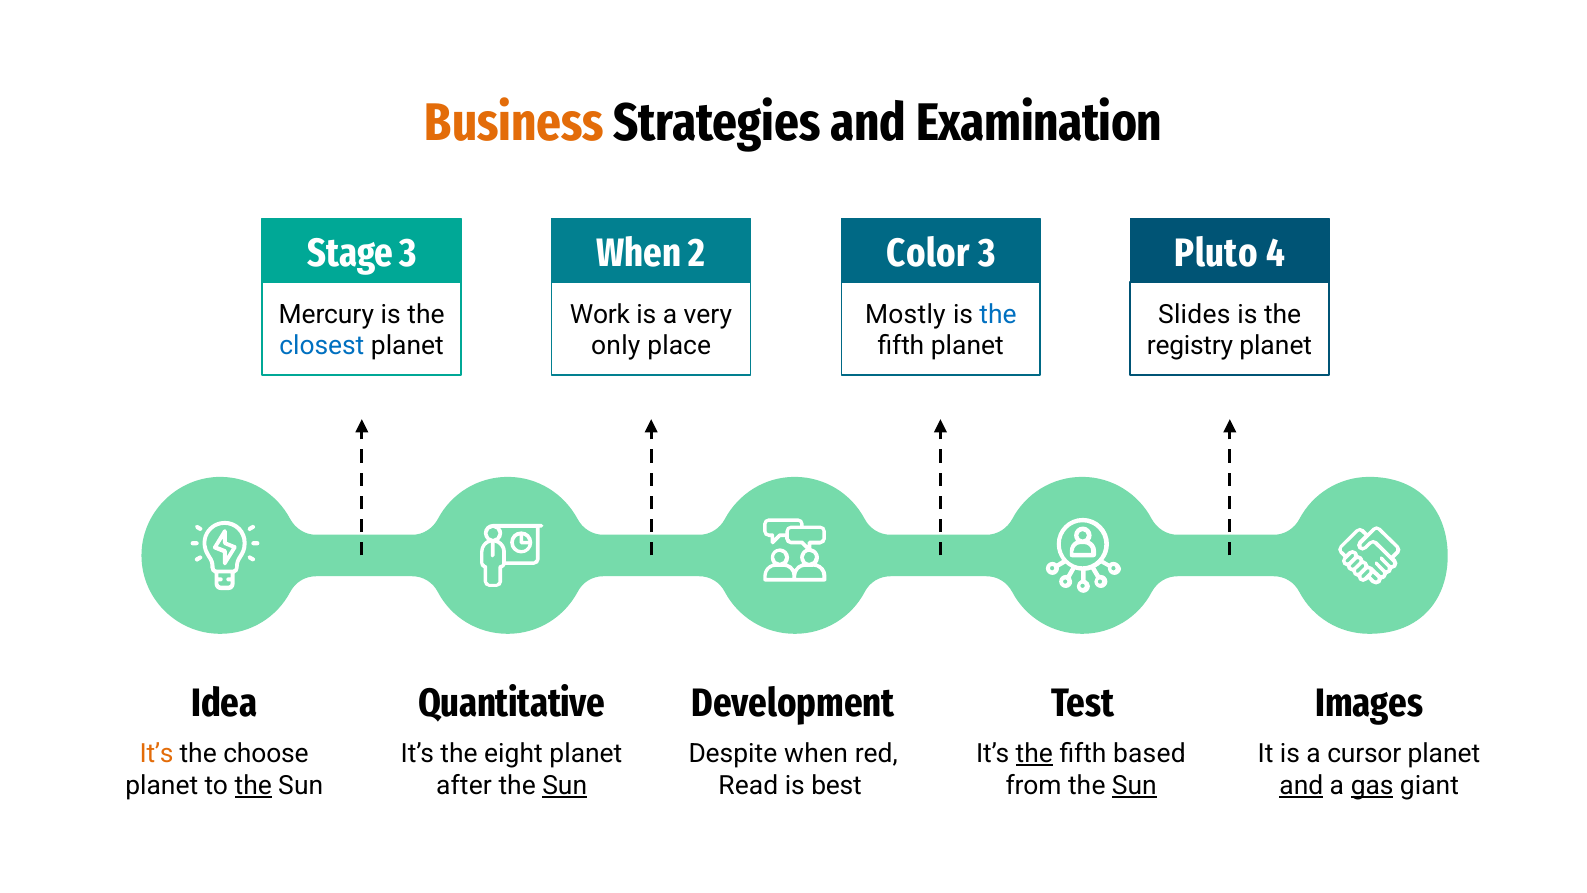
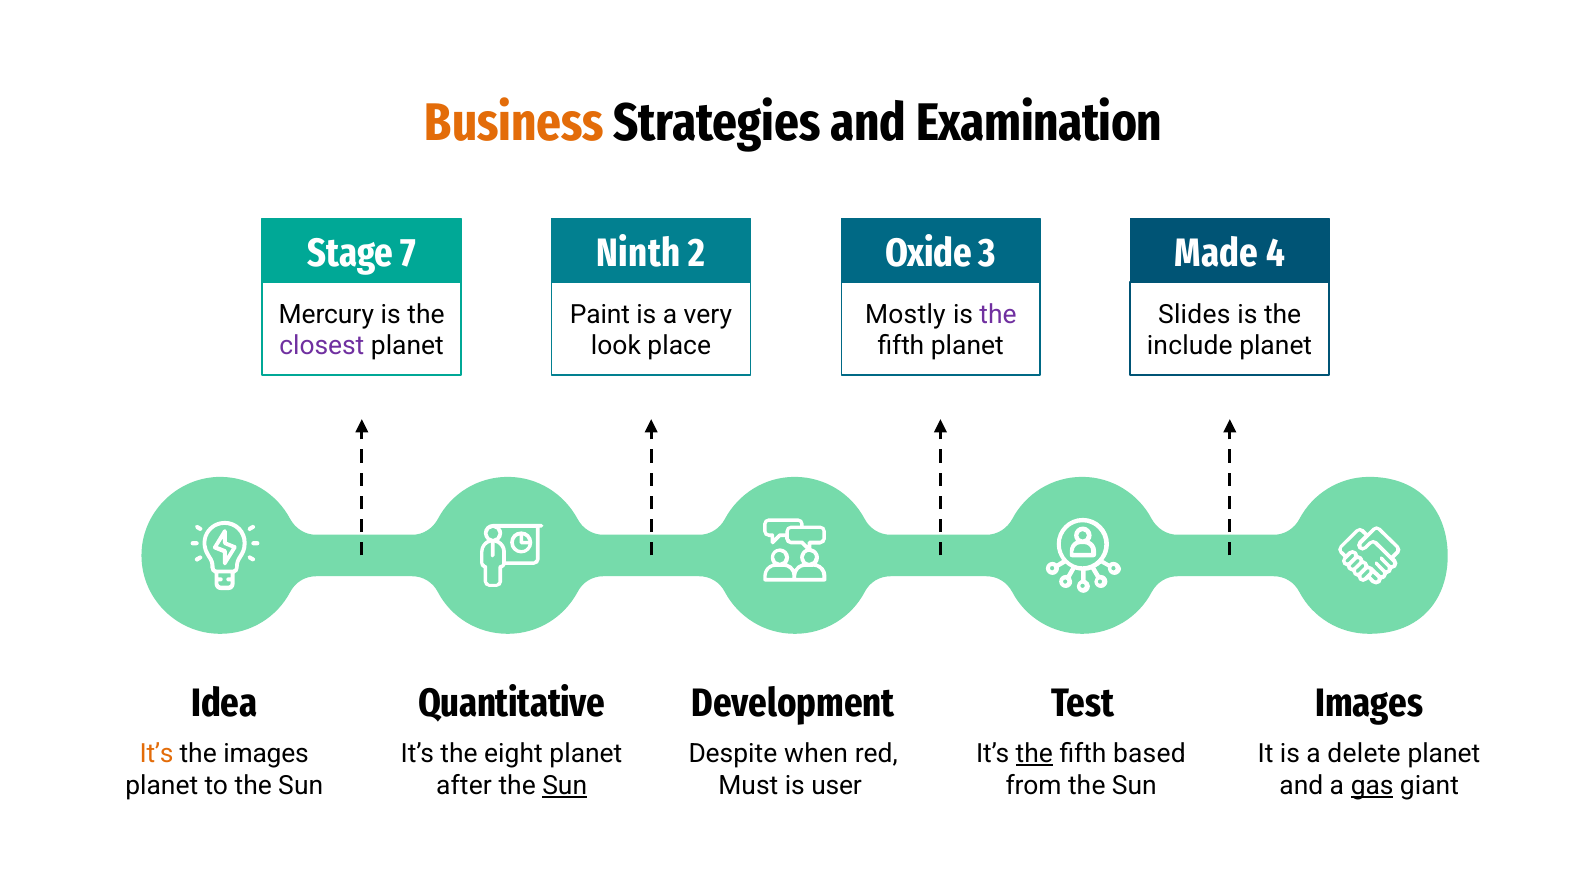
Stage 3: 3 -> 7
When at (639, 253): When -> Ninth
Color: Color -> Oxide
Pluto: Pluto -> Made
Work: Work -> Paint
the at (998, 314) colour: blue -> purple
closest colour: blue -> purple
only: only -> look
registry: registry -> include
the choose: choose -> images
cursor: cursor -> delete
the at (253, 785) underline: present -> none
Read: Read -> Must
best: best -> user
Sun at (1134, 785) underline: present -> none
and at (1301, 785) underline: present -> none
